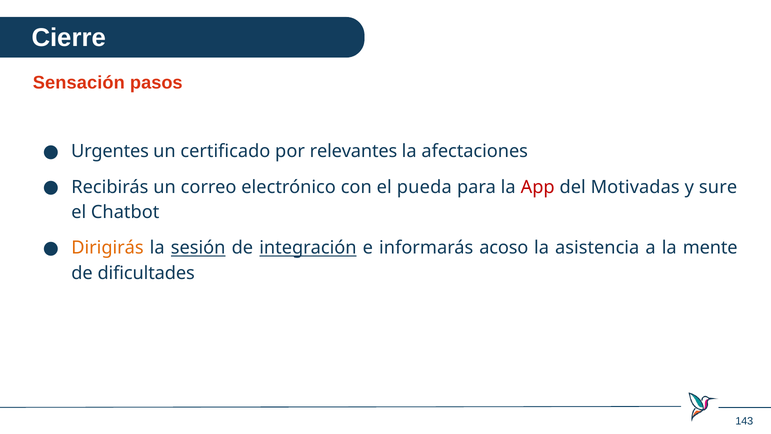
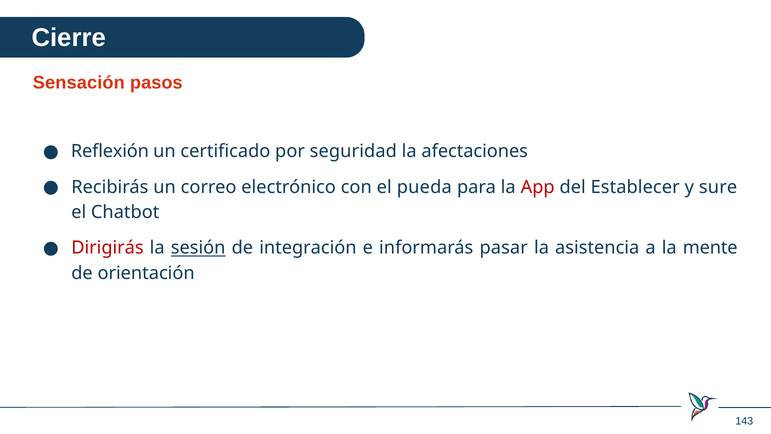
Urgentes: Urgentes -> Reflexión
relevantes: relevantes -> seguridad
Motivadas: Motivadas -> Establecer
Dirigirás colour: orange -> red
integración underline: present -> none
acoso: acoso -> pasar
dificultades: dificultades -> orientación
